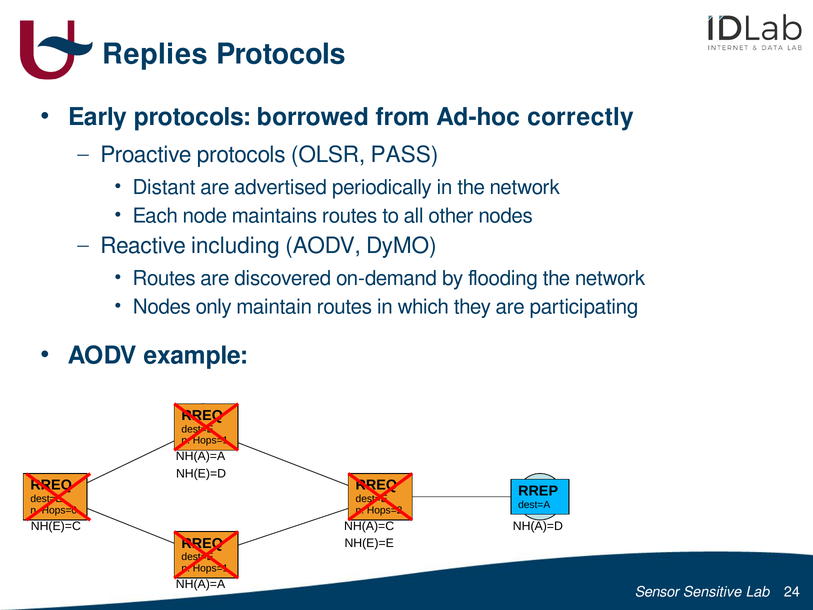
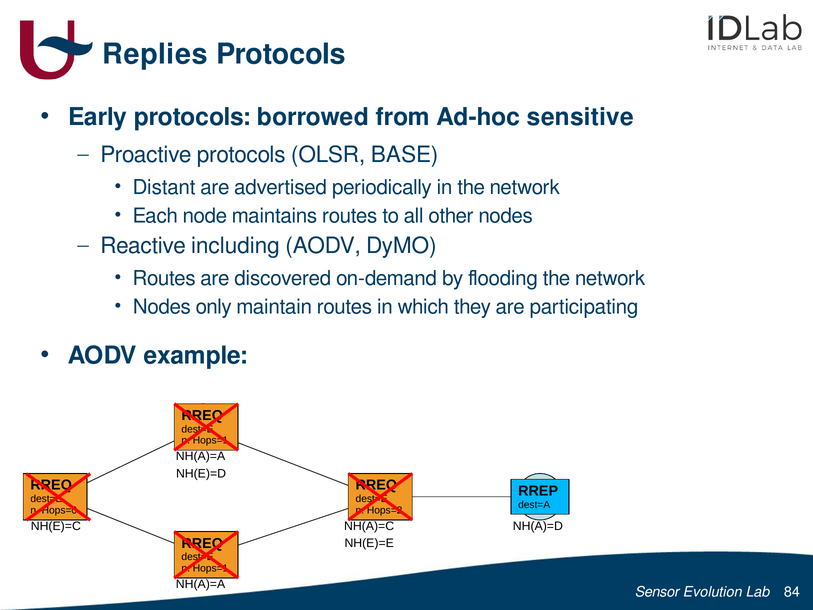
correctly: correctly -> sensitive
PASS: PASS -> BASE
Sensitive: Sensitive -> Evolution
24: 24 -> 84
